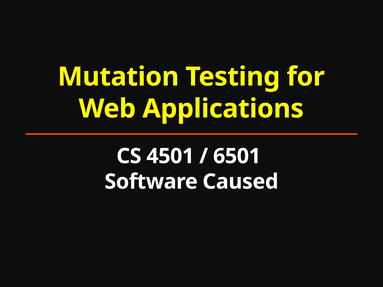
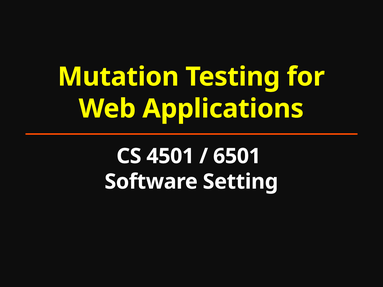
Caused: Caused -> Setting
